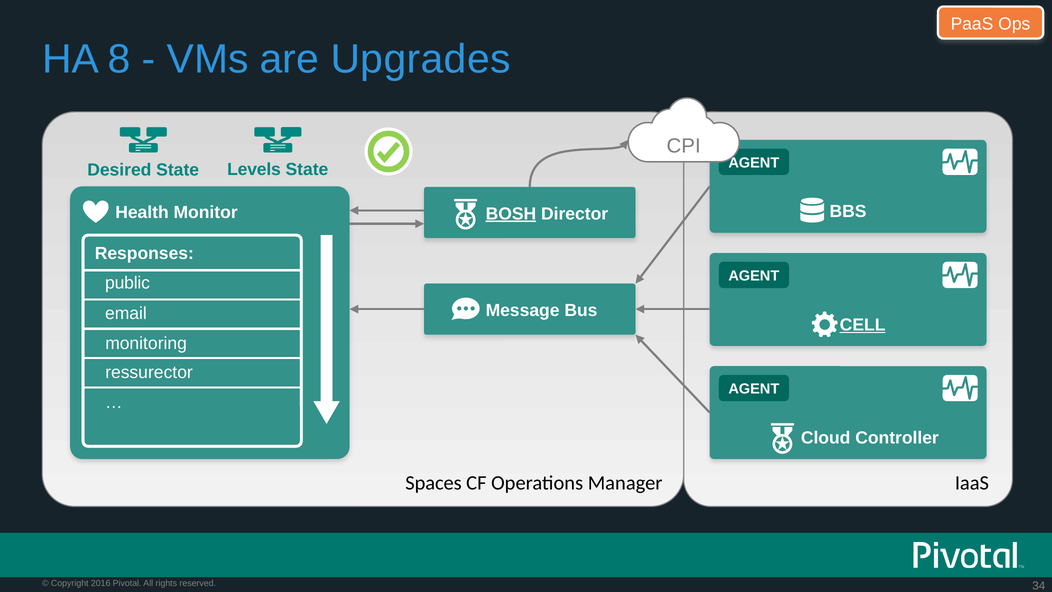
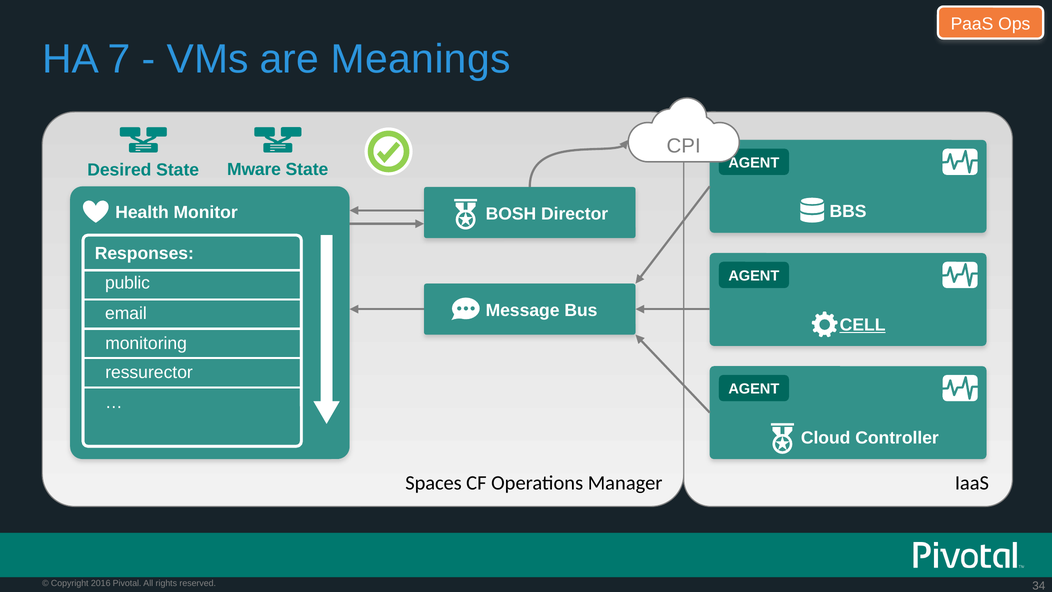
8: 8 -> 7
Upgrades: Upgrades -> Meanings
Levels: Levels -> Mware
BOSH underline: present -> none
